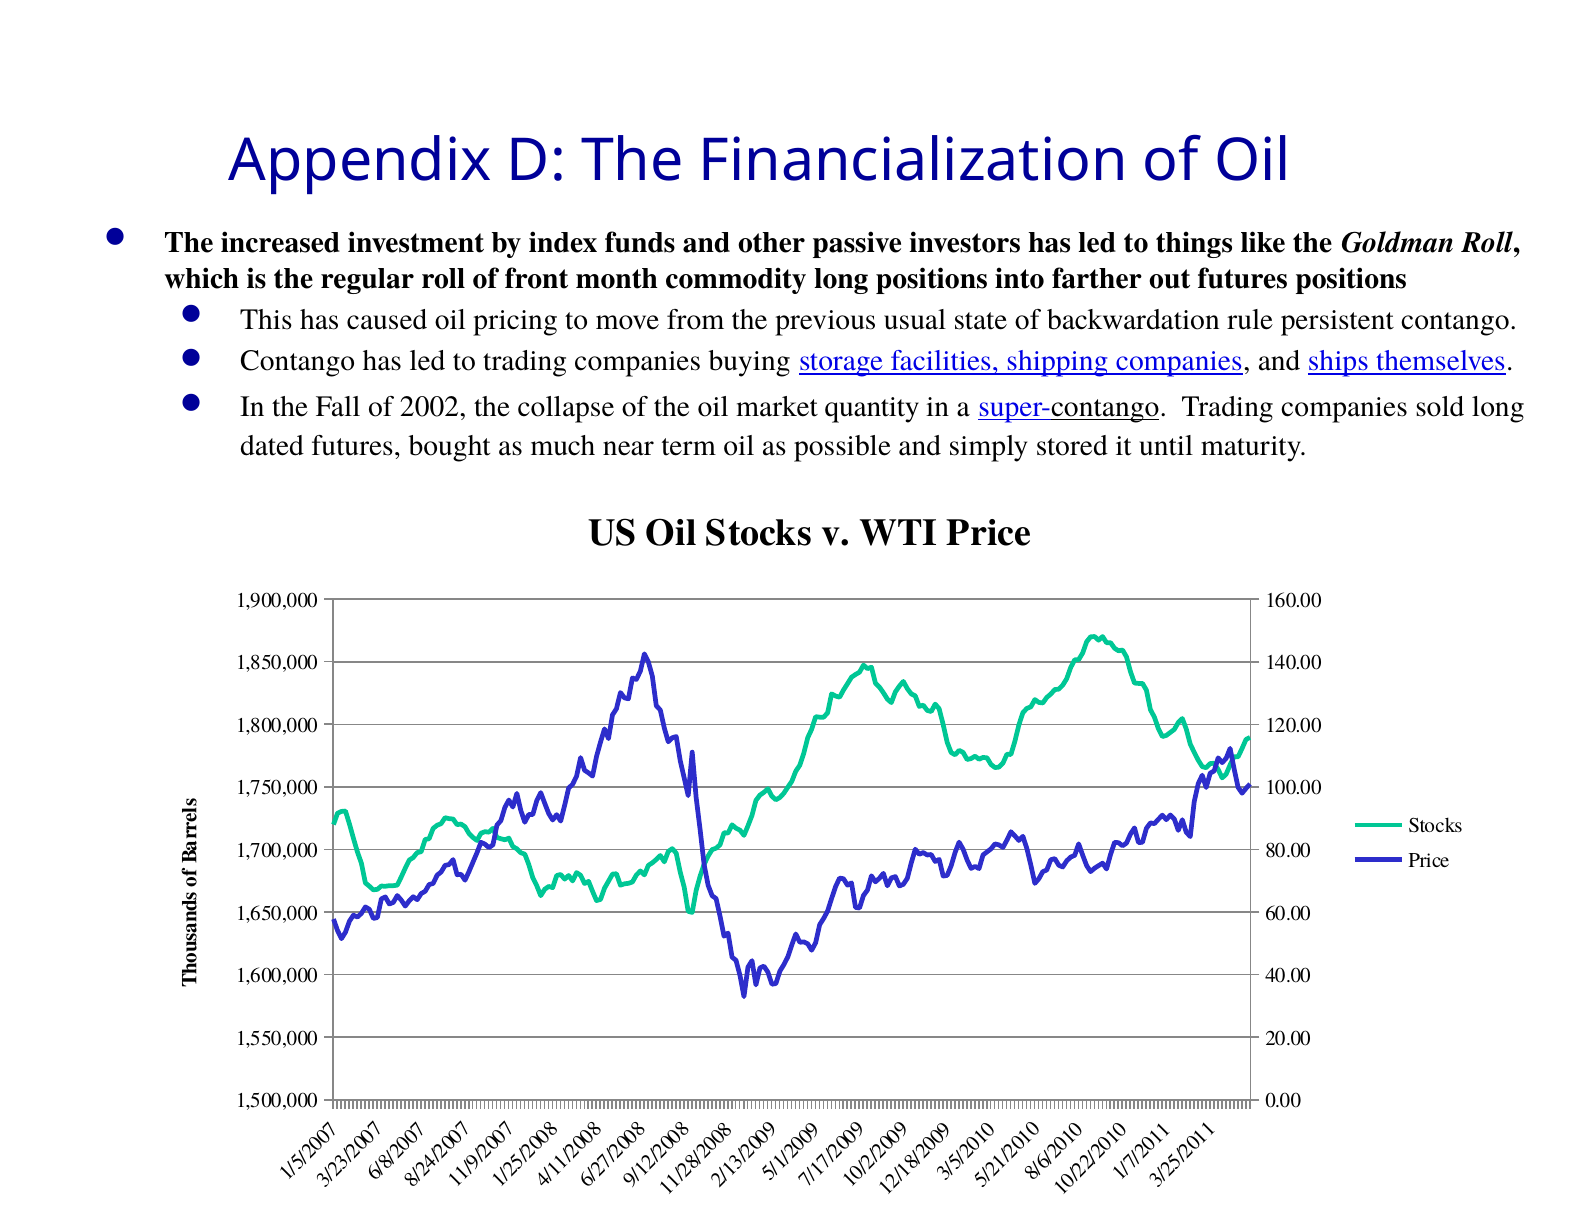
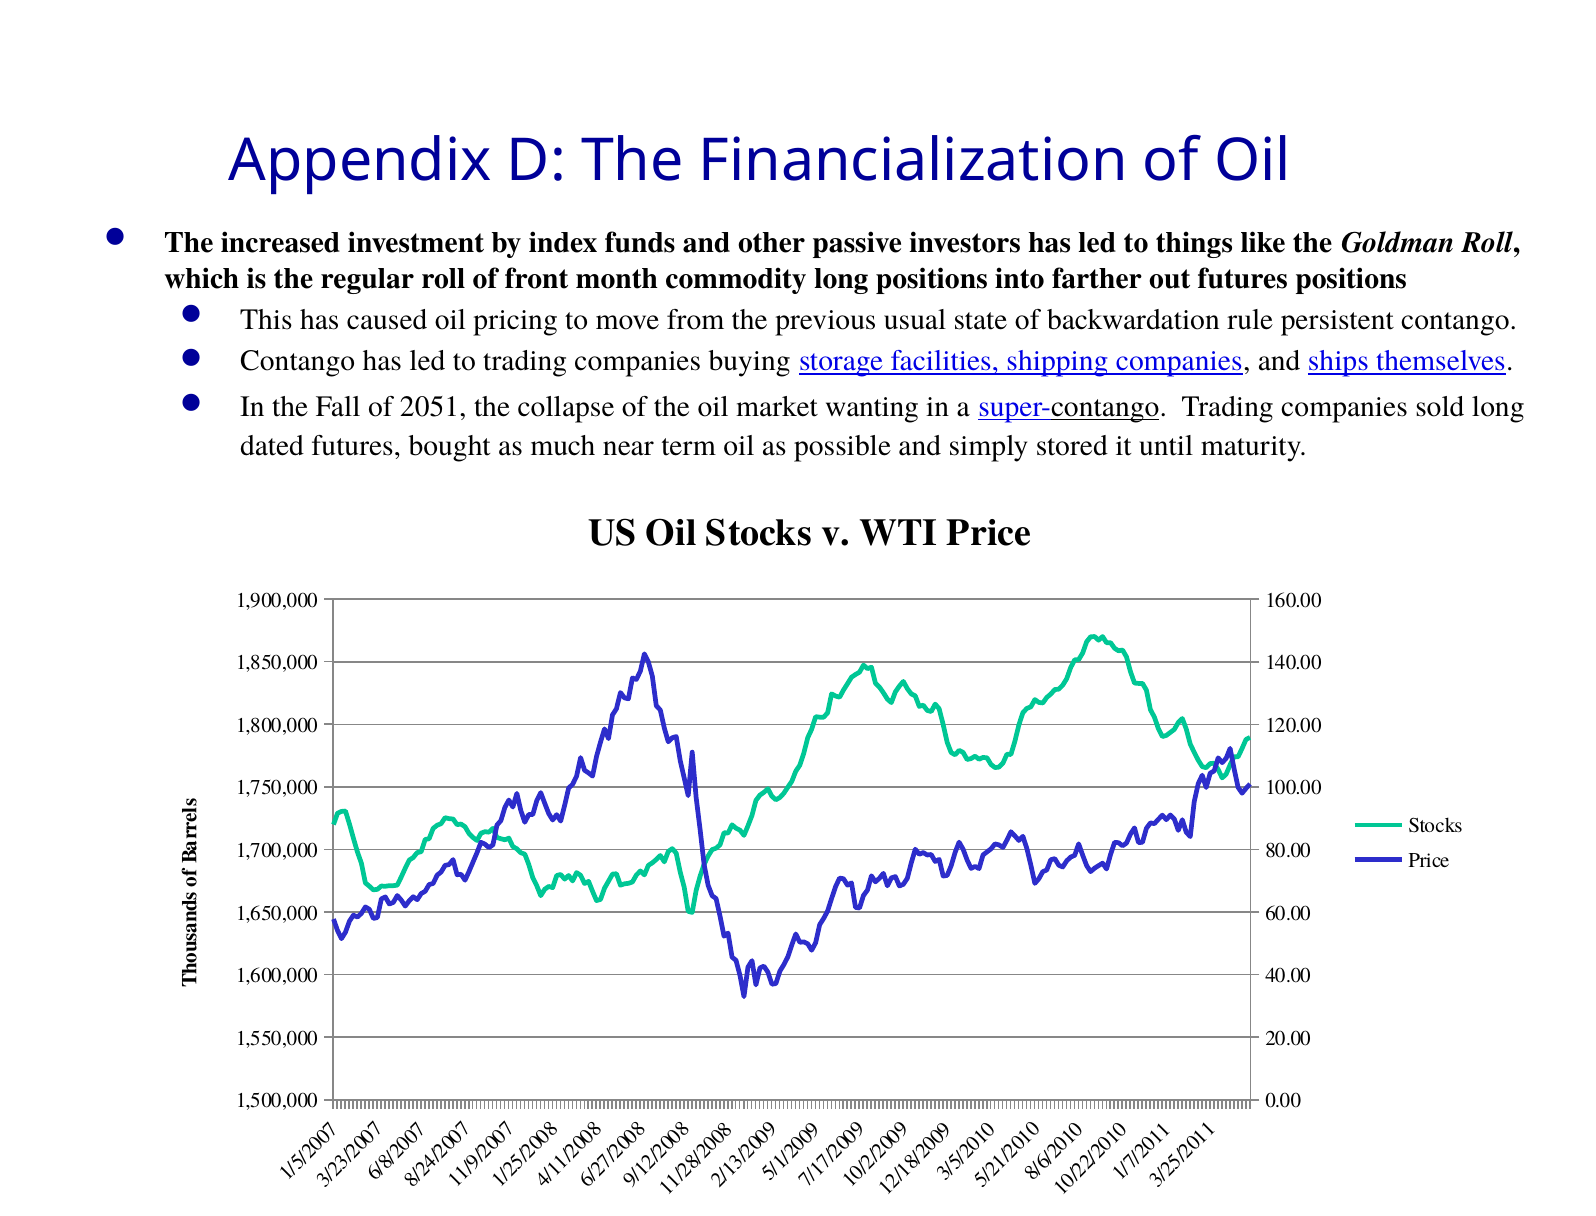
2002: 2002 -> 2051
quantity: quantity -> wanting
